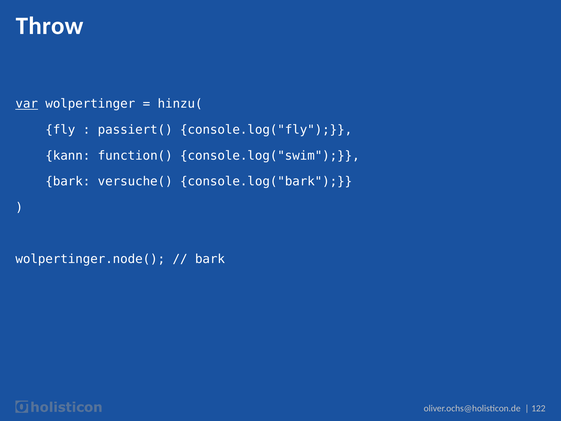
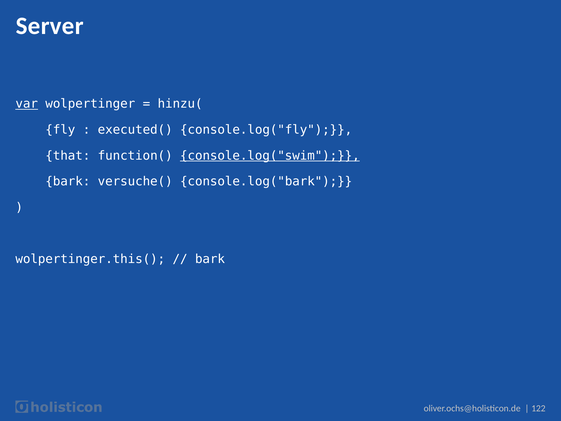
Throw: Throw -> Server
passiert(: passiert( -> executed(
kann: kann -> that
console.log("swim underline: none -> present
wolpertinger.node(: wolpertinger.node( -> wolpertinger.this(
